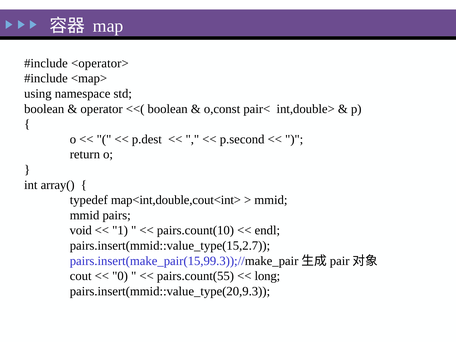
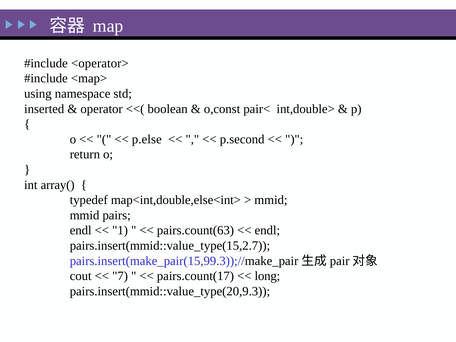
boolean at (44, 109): boolean -> inserted
p.dest: p.dest -> p.else
map<int,double,cout<int>: map<int,double,cout<int> -> map<int,double,else<int>
void at (81, 230): void -> endl
pairs.count(10: pairs.count(10 -> pairs.count(63
0: 0 -> 7
pairs.count(55: pairs.count(55 -> pairs.count(17
